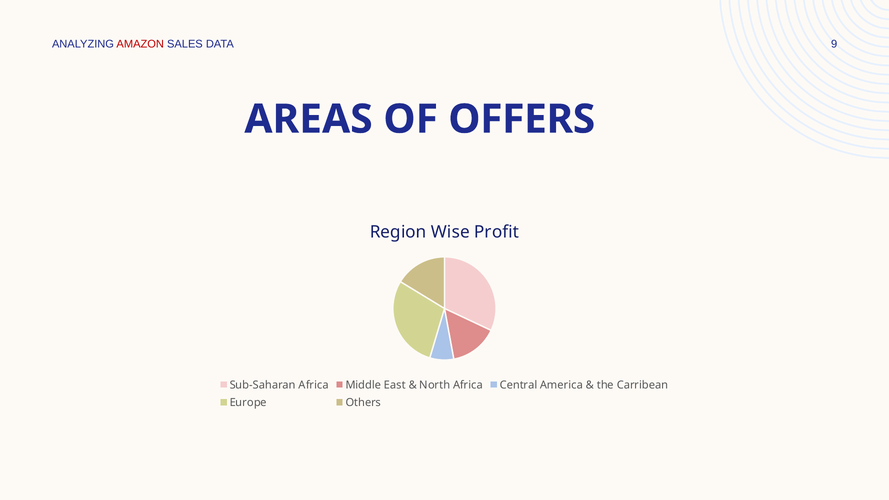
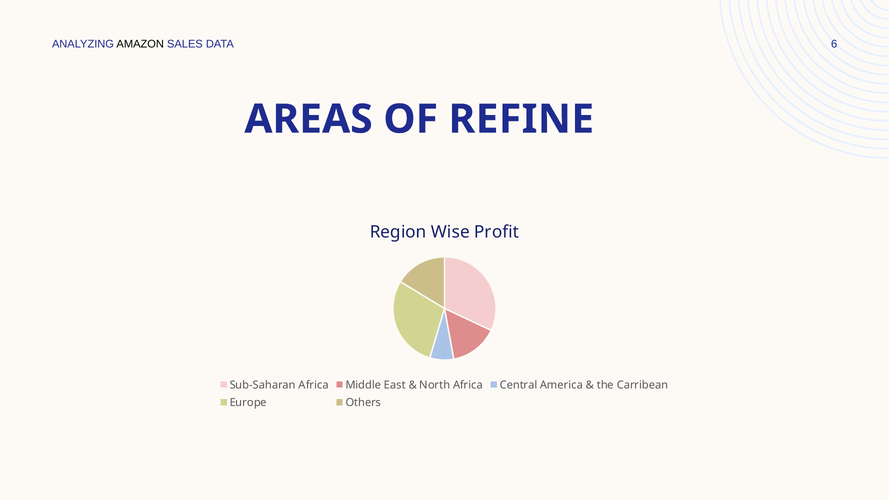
AMAZON colour: red -> black
9: 9 -> 6
OFFERS: OFFERS -> REFINE
